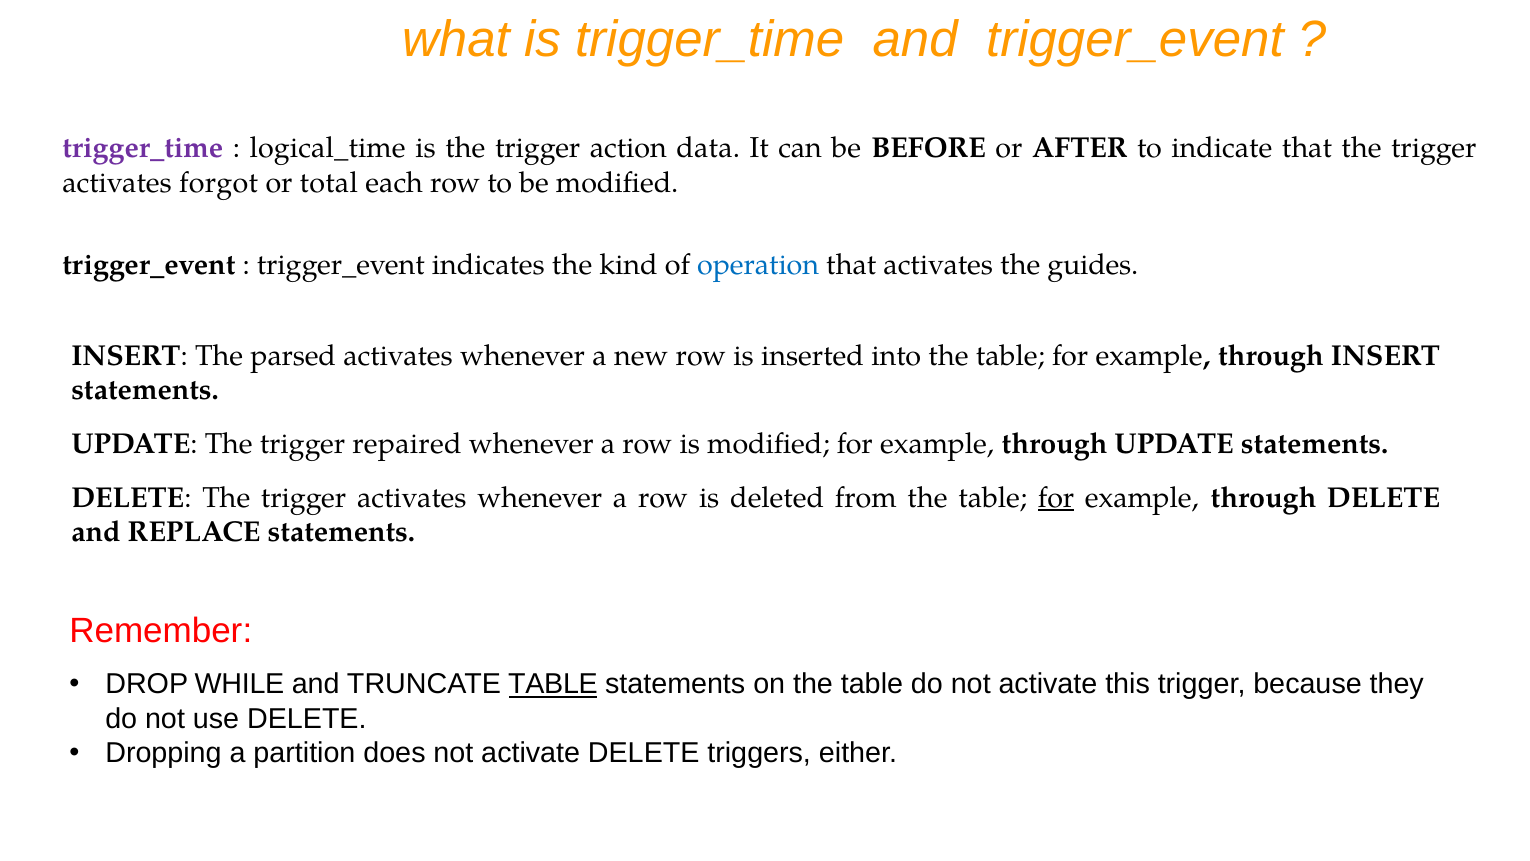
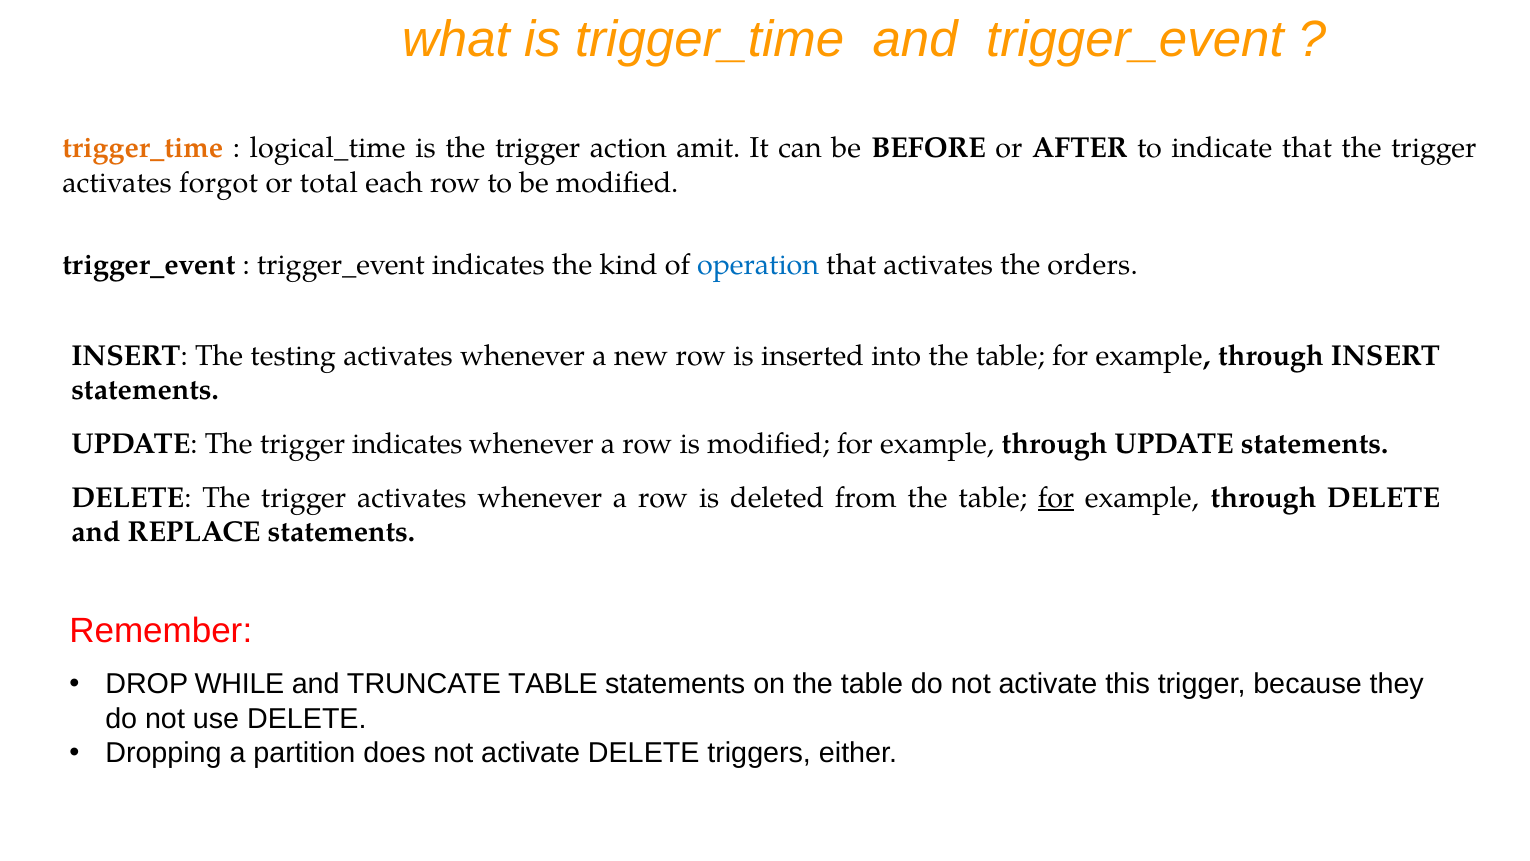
trigger_time at (143, 148) colour: purple -> orange
data: data -> amit
guides: guides -> orders
parsed: parsed -> testing
trigger repaired: repaired -> indicates
TABLE at (553, 684) underline: present -> none
